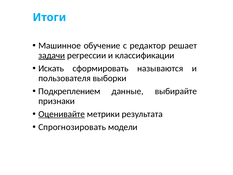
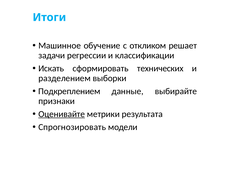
редактор: редактор -> откликом
задачи underline: present -> none
называются: называются -> технических
пользователя: пользователя -> разделением
